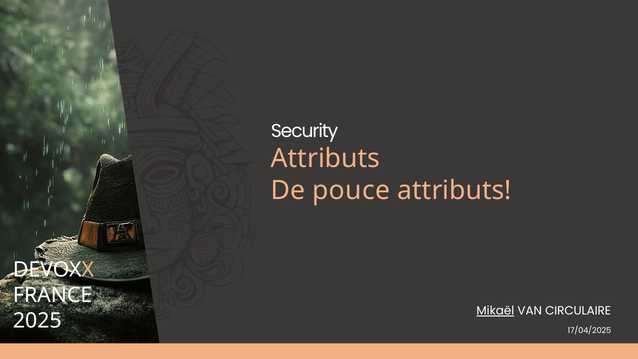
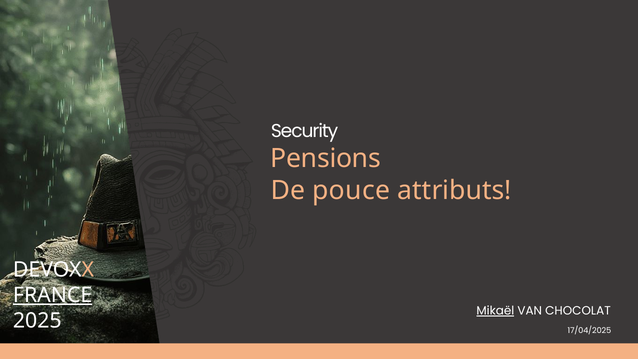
Attributs at (325, 159): Attributs -> Pensions
FRANCE underline: none -> present
CIRCULAIRE: CIRCULAIRE -> CHOCOLAT
